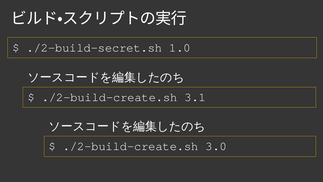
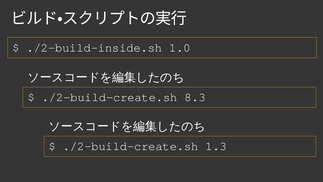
./2-build-secret.sh: ./2-build-secret.sh -> ./2-build-inside.sh
3.1: 3.1 -> 8.3
3.0: 3.0 -> 1.3
